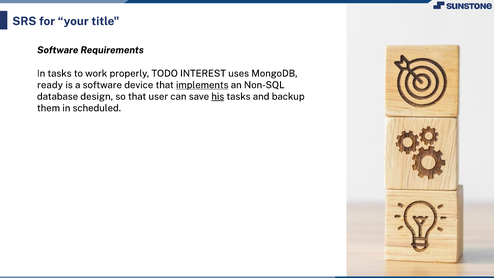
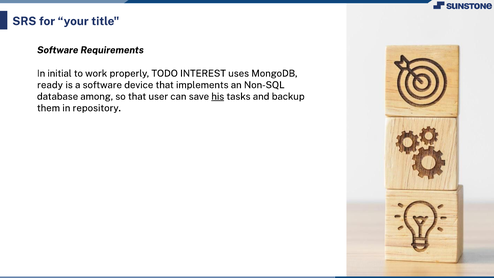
In tasks: tasks -> initial
implements underline: present -> none
design: design -> among
scheduled: scheduled -> repository
